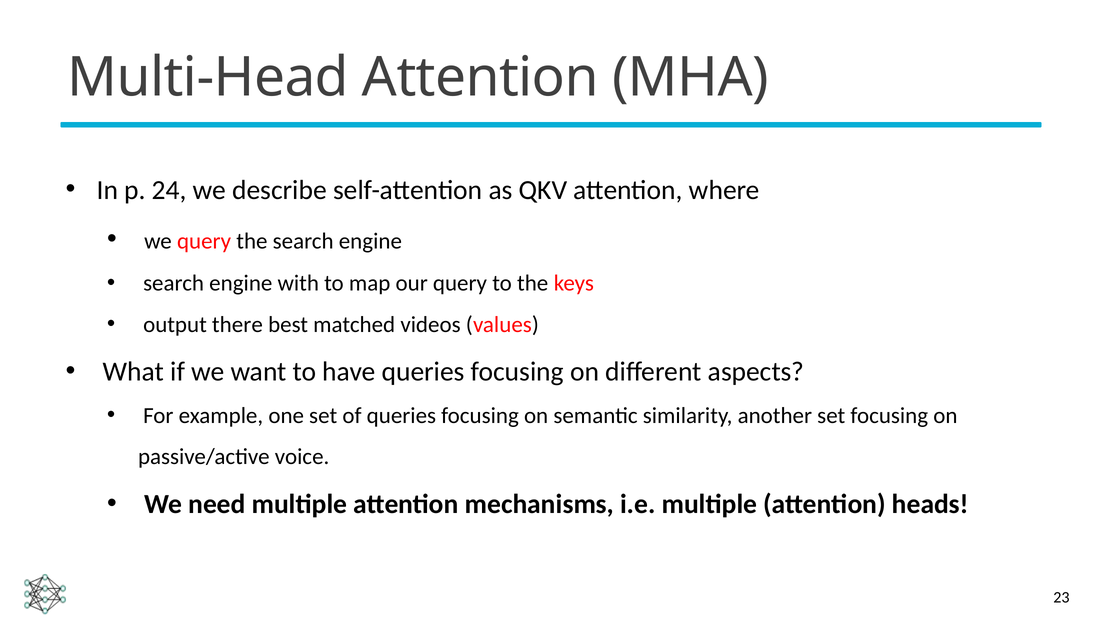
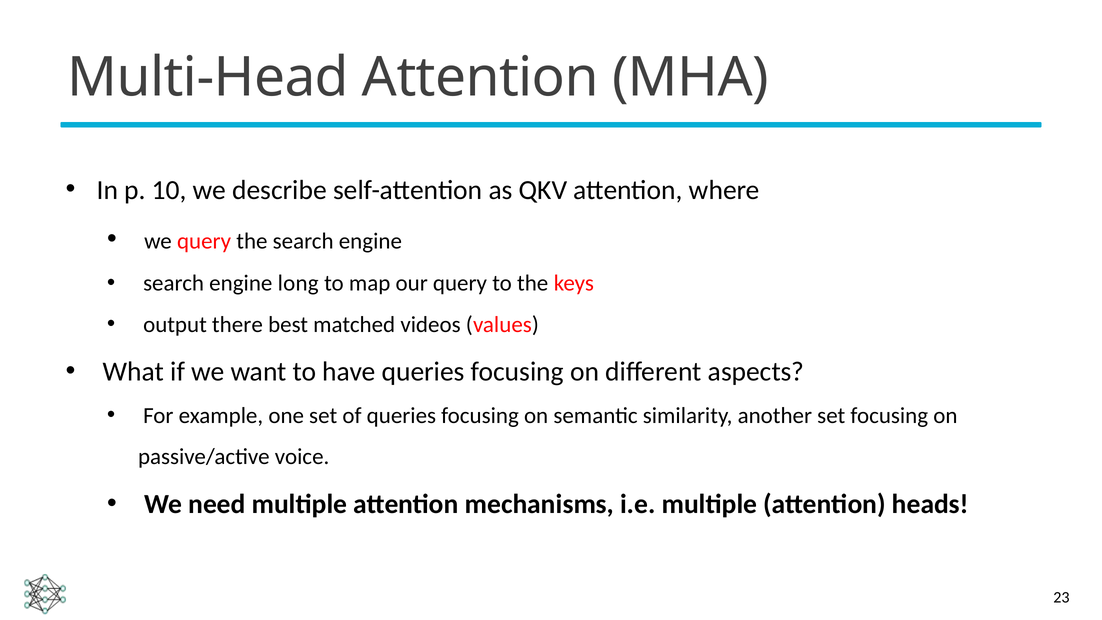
24: 24 -> 10
with: with -> long
